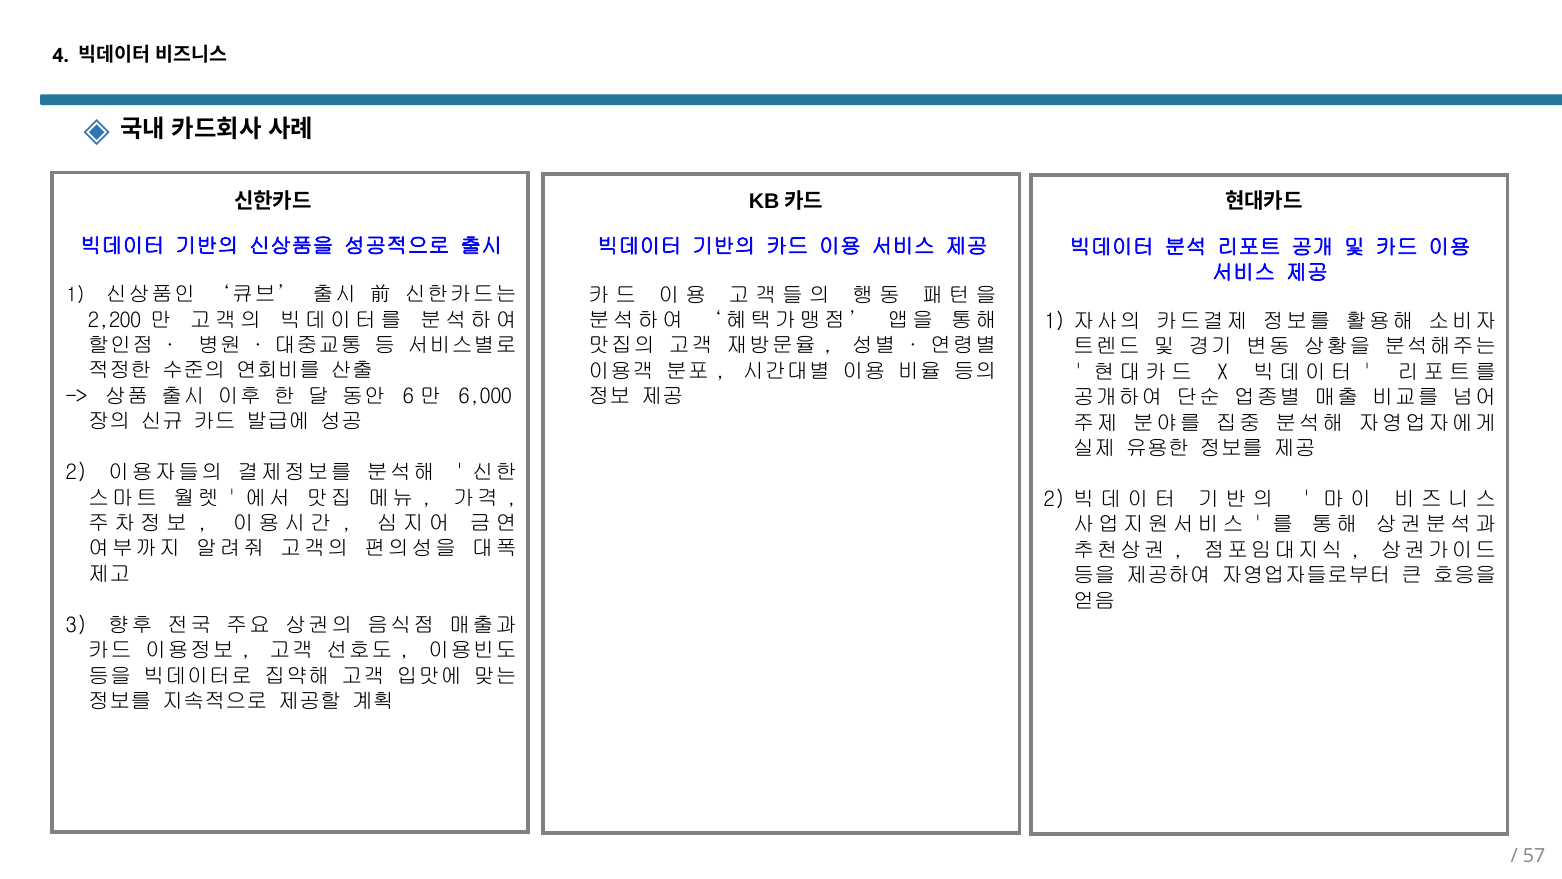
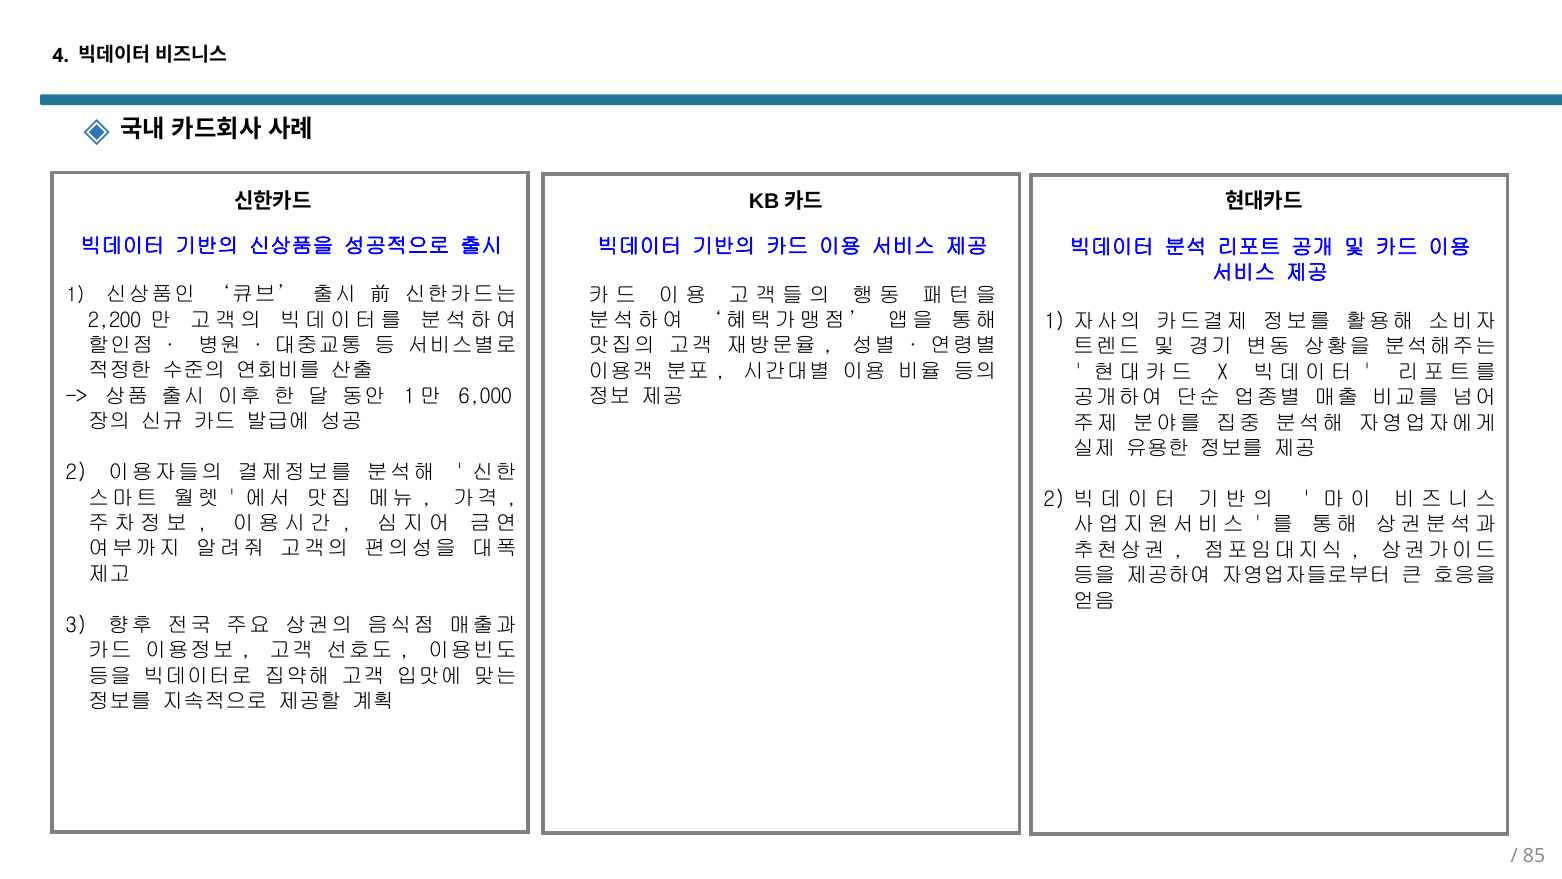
6 at (408, 396): 6 -> 1
57: 57 -> 85
